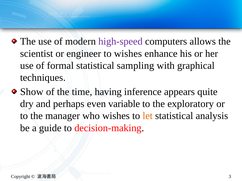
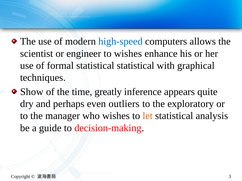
high-speed colour: purple -> blue
statistical sampling: sampling -> statistical
having: having -> greatly
variable: variable -> outliers
